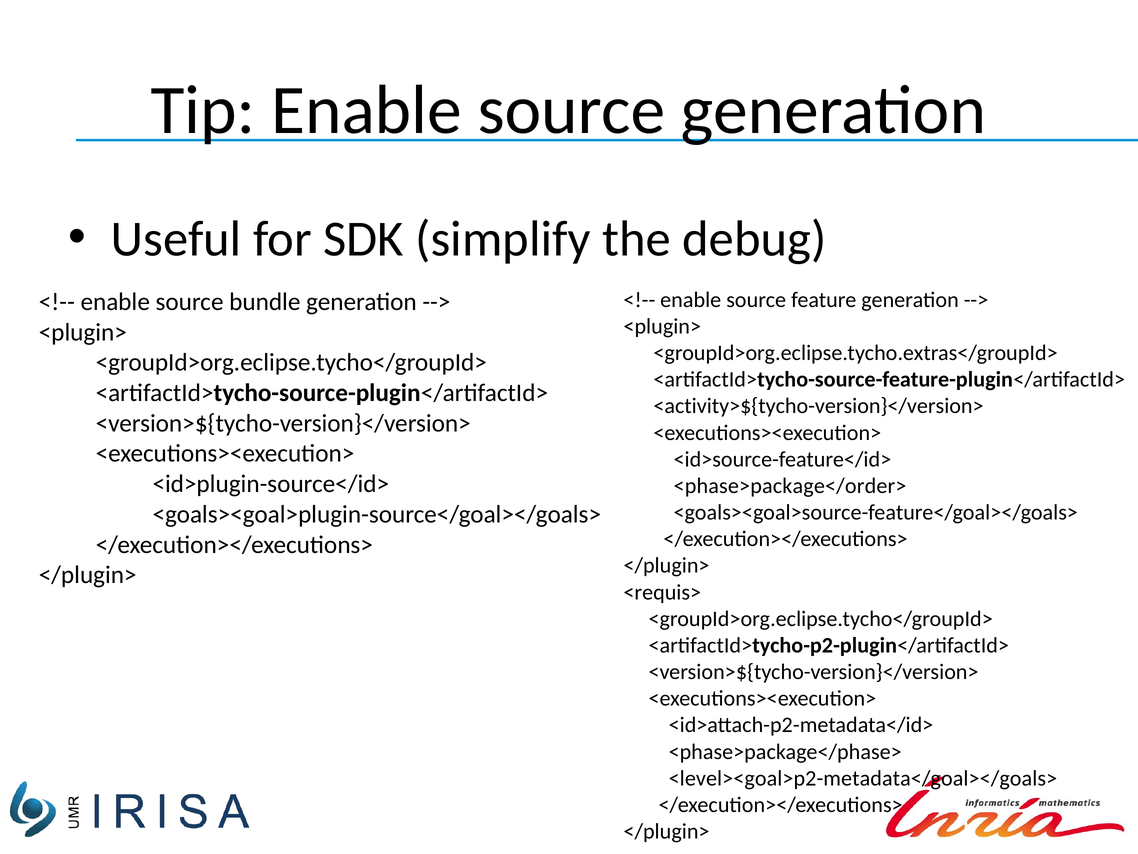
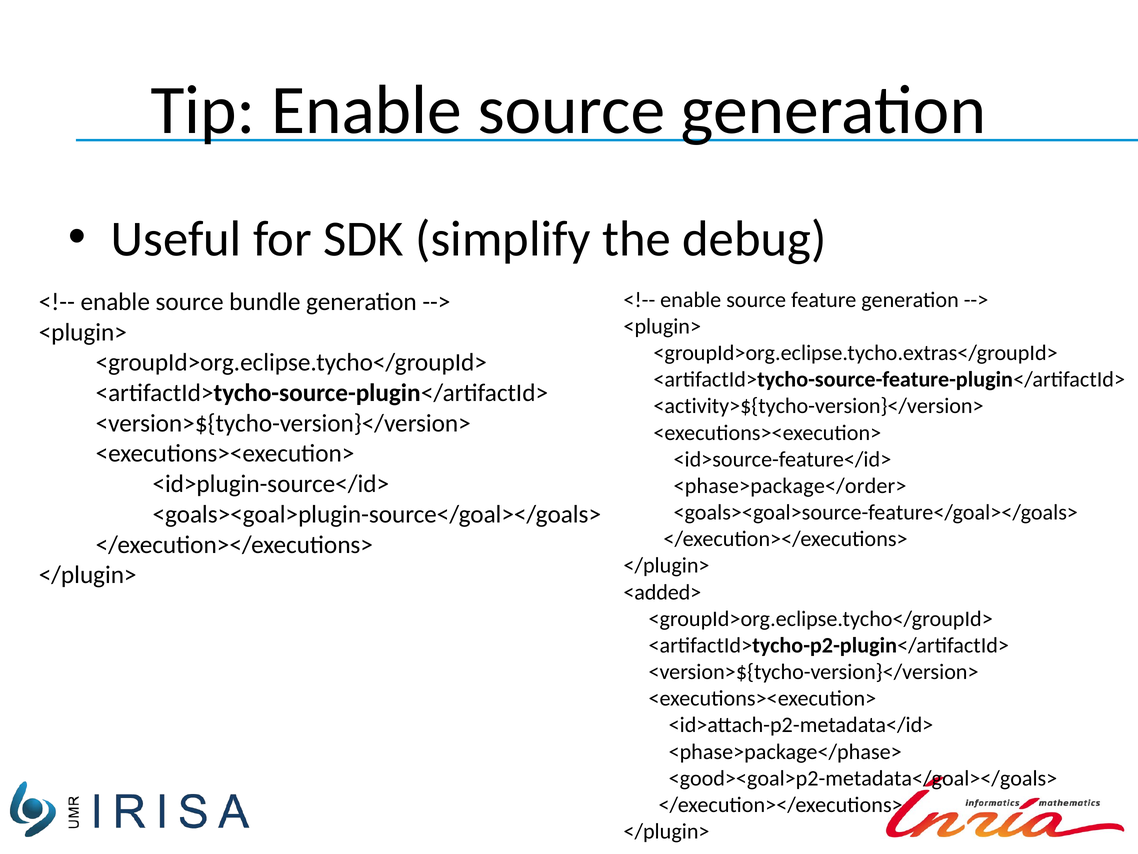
<requis>: <requis> -> <added>
<level><goal>p2-metadata</goal></goals>: <level><goal>p2-metadata</goal></goals> -> <good><goal>p2-metadata</goal></goals>
